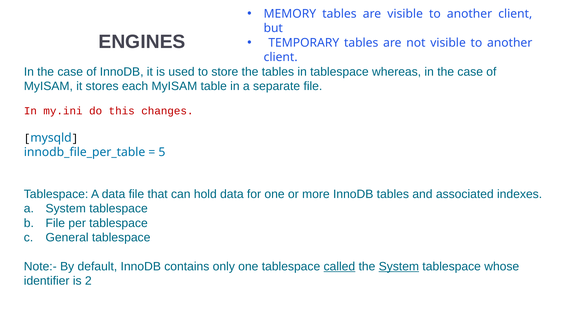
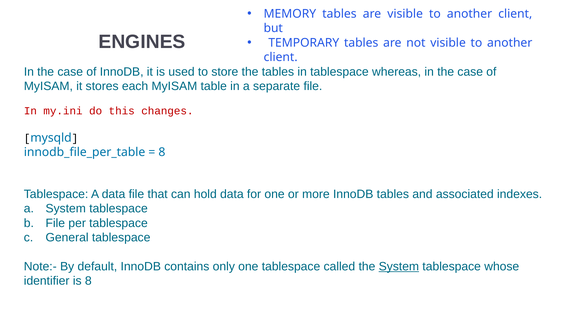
5 at (162, 152): 5 -> 8
called underline: present -> none
is 2: 2 -> 8
